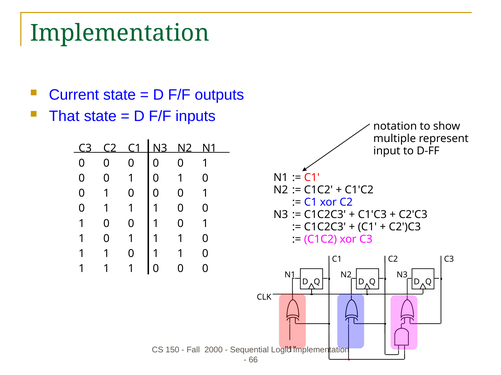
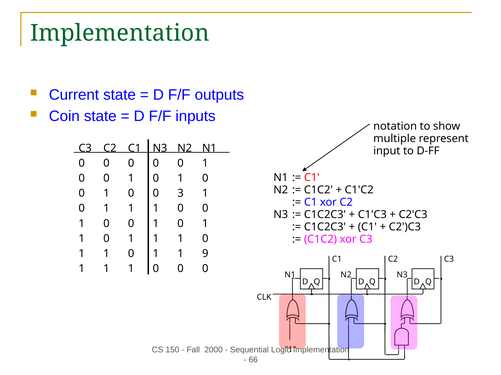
That: That -> Coin
0 at (181, 194): 0 -> 3
0 at (205, 254): 0 -> 9
